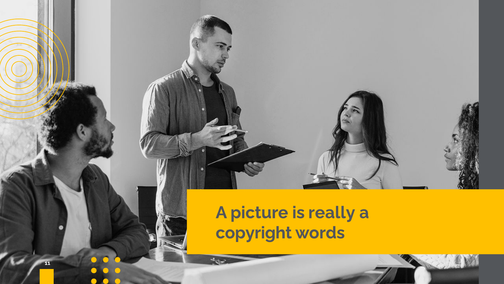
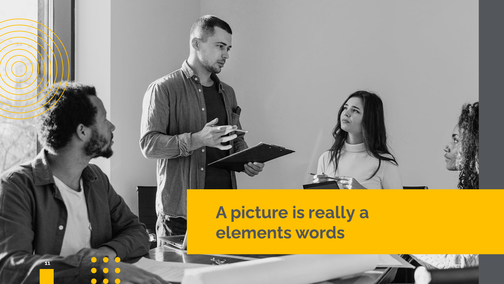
copyright: copyright -> elements
